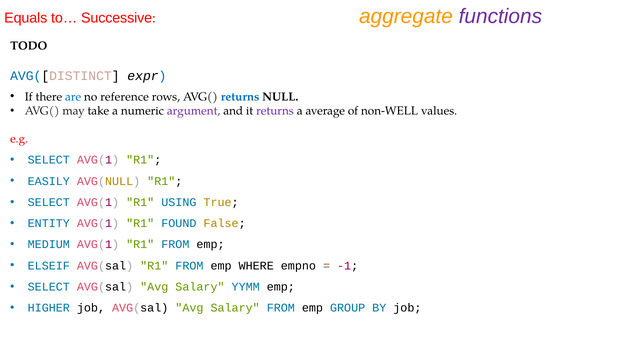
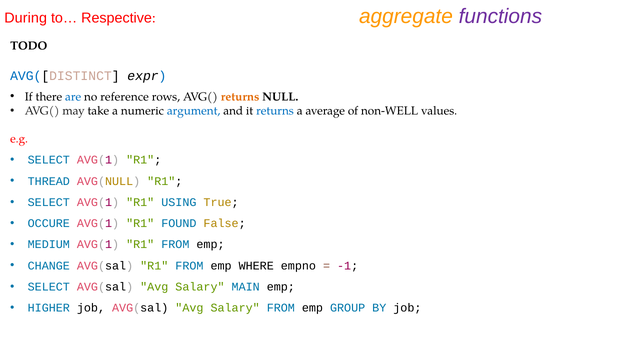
Equals: Equals -> During
Successive: Successive -> Respective
returns at (240, 97) colour: blue -> orange
argument colour: purple -> blue
returns at (275, 111) colour: purple -> blue
EASILY: EASILY -> THREAD
ENTITY: ENTITY -> OCCURE
ELSEIF: ELSEIF -> CHANGE
YYMM: YYMM -> MAIN
